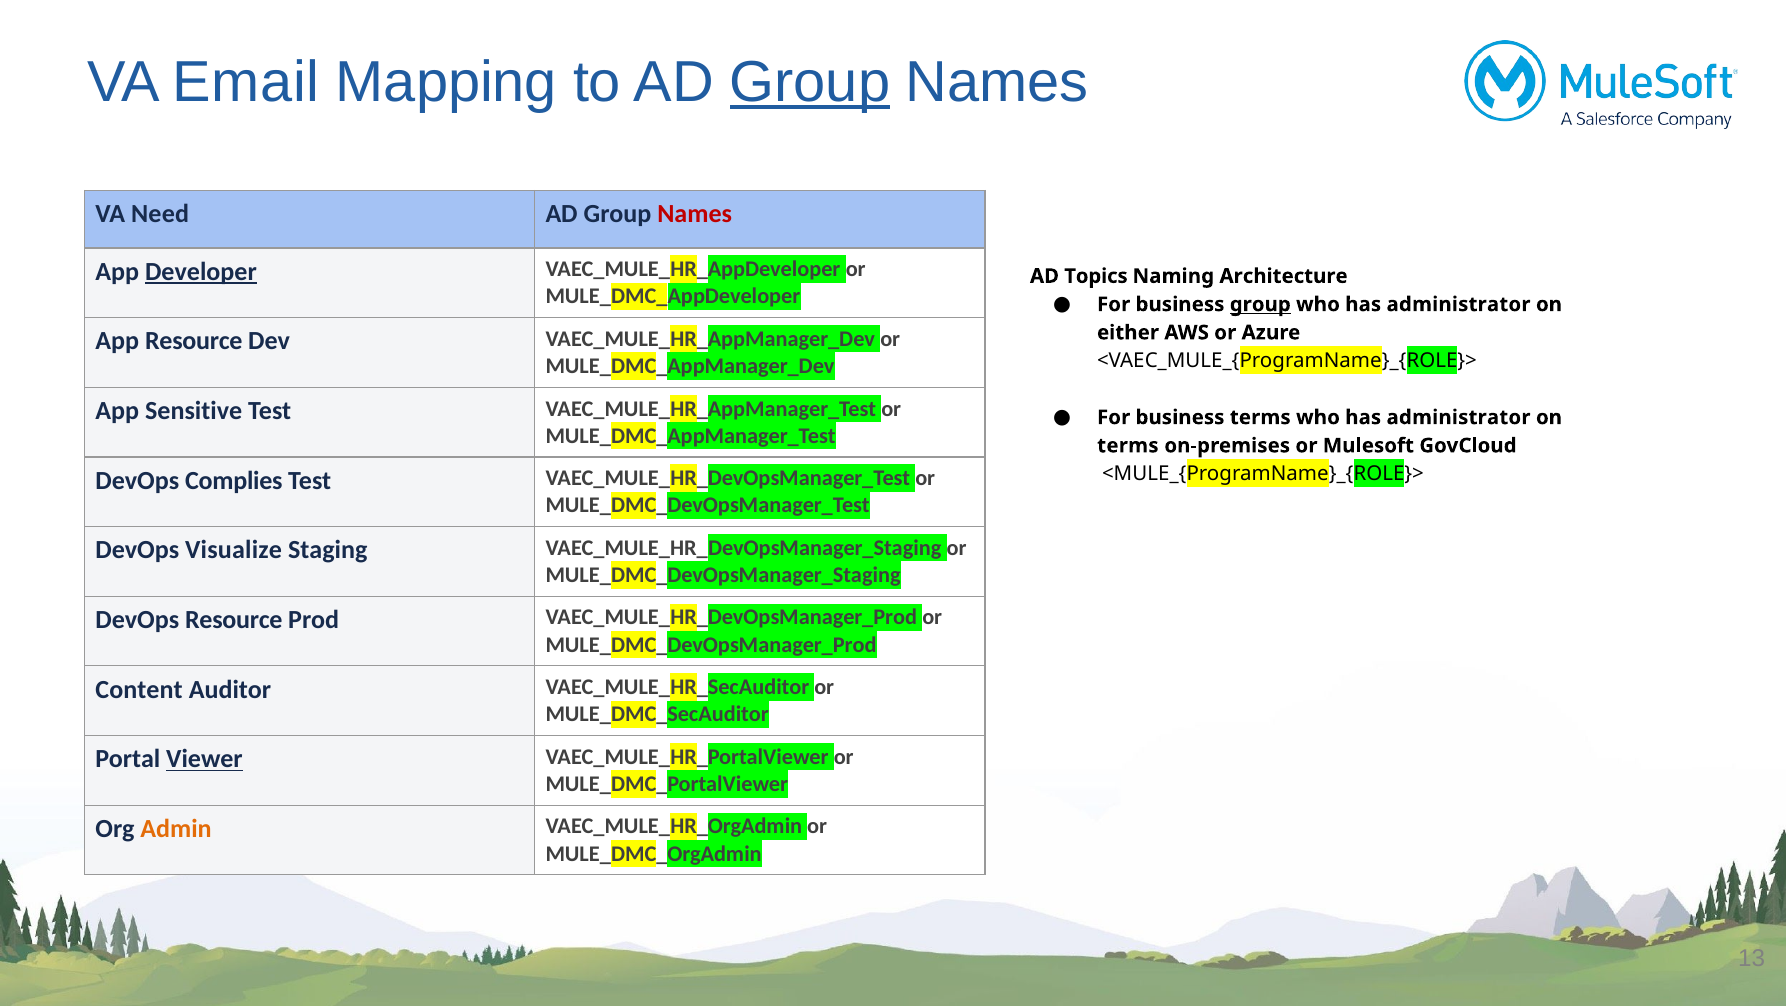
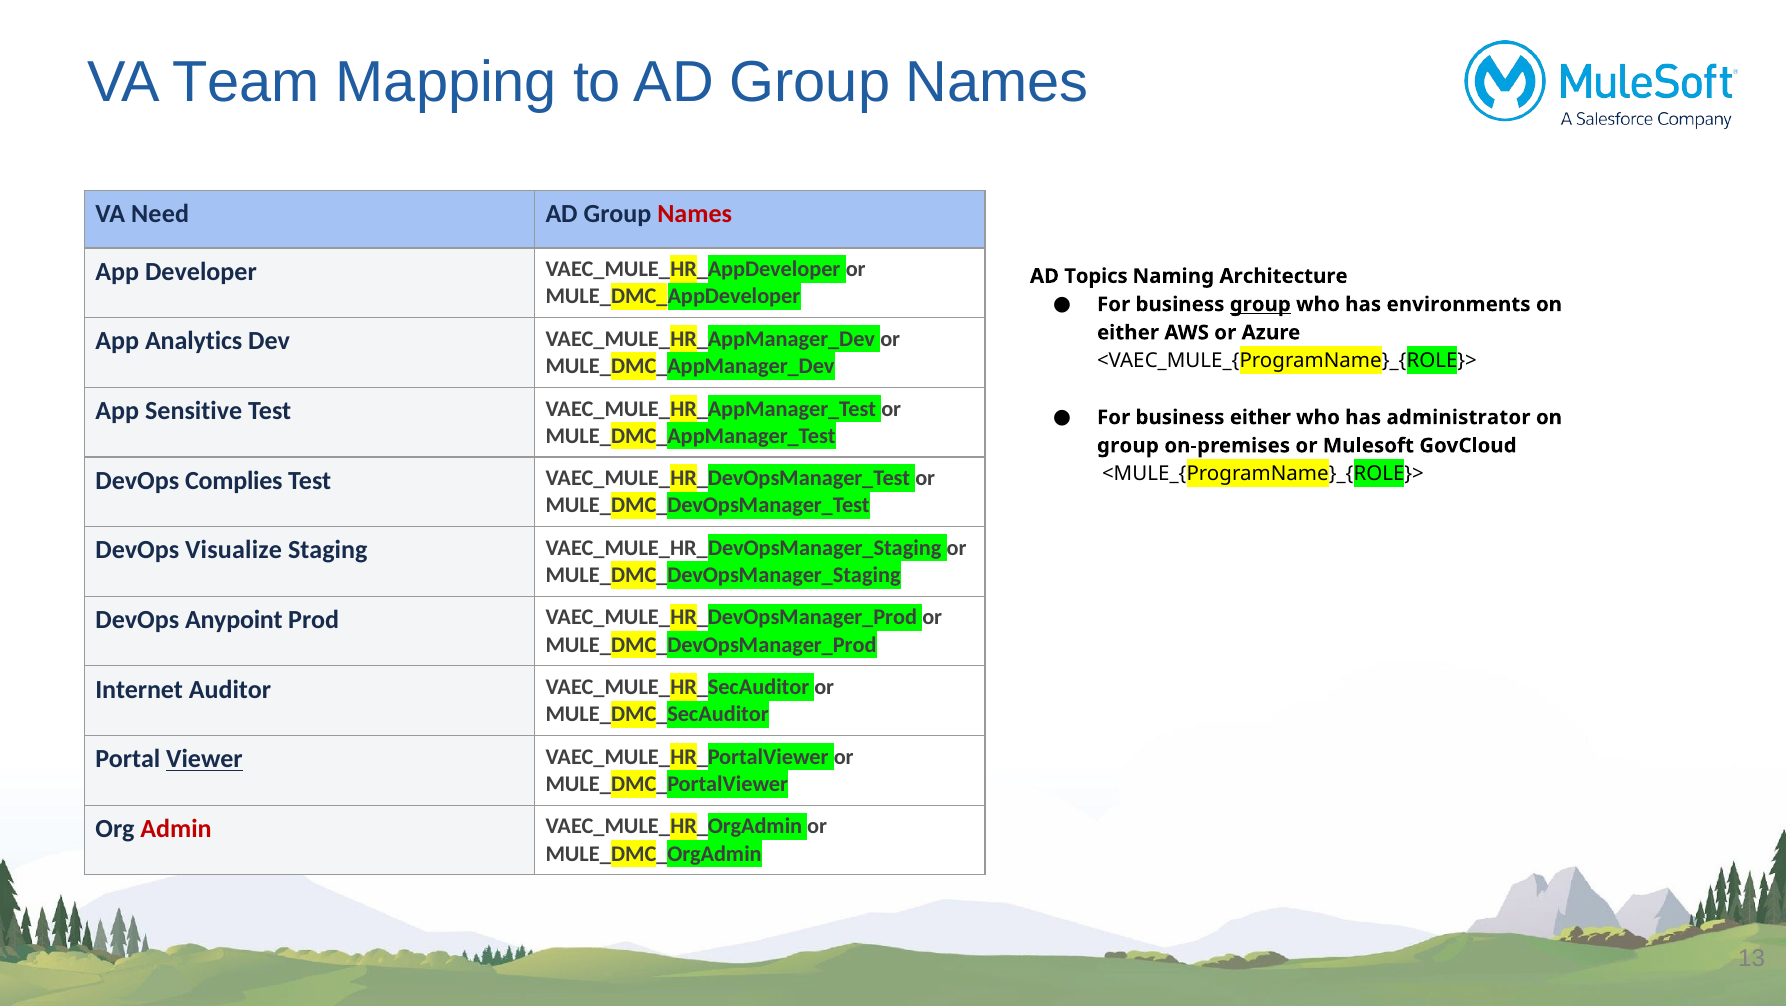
Email: Email -> Team
Group at (810, 82) underline: present -> none
Developer underline: present -> none
administrator at (1458, 304): administrator -> environments
App Resource: Resource -> Analytics
business terms: terms -> either
terms at (1128, 445): terms -> group
DevOps Resource: Resource -> Anypoint
Content: Content -> Internet
Admin colour: orange -> red
